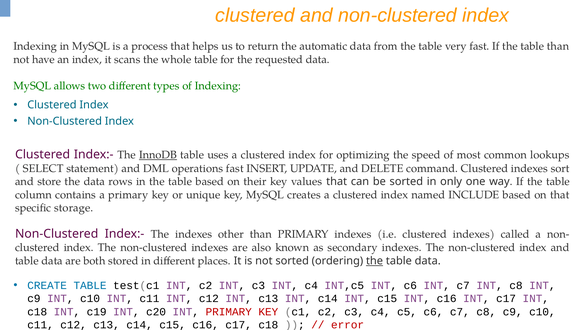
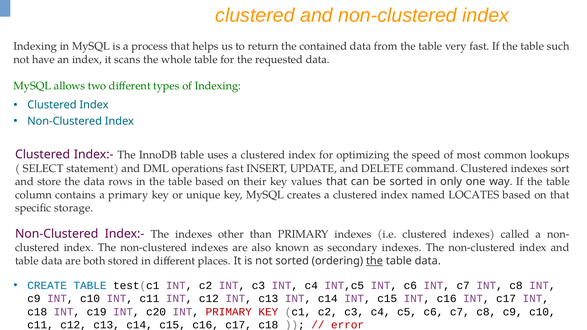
automatic: automatic -> contained
table than: than -> such
InnoDB underline: present -> none
INCLUDE: INCLUDE -> LOCATES
